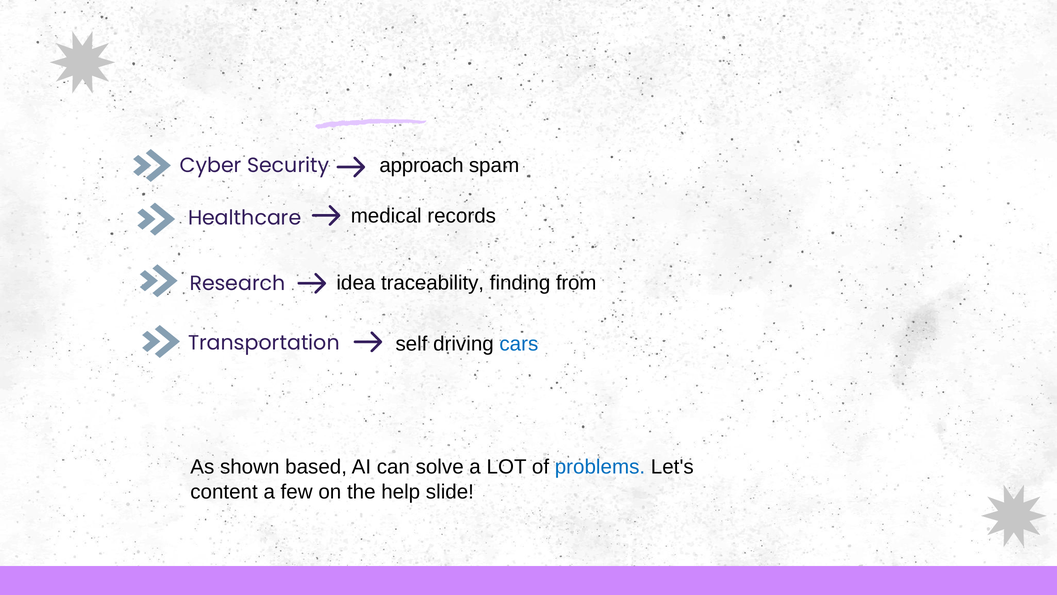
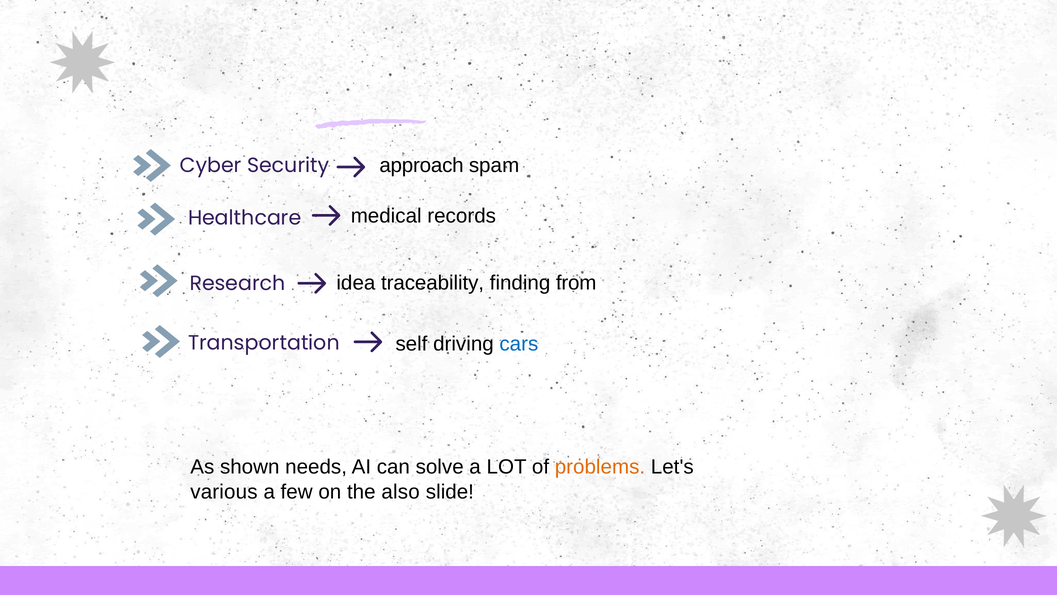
based: based -> needs
problems colour: blue -> orange
content: content -> various
help: help -> also
